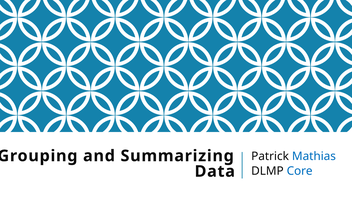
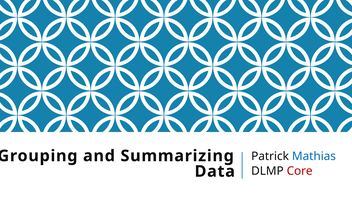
Core colour: blue -> red
